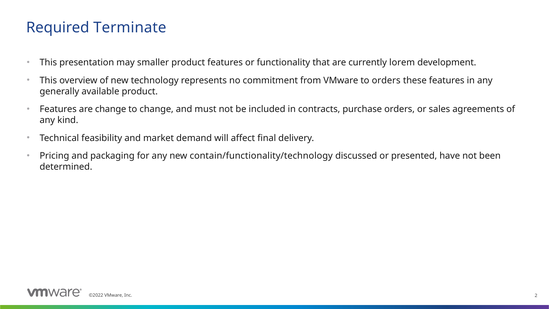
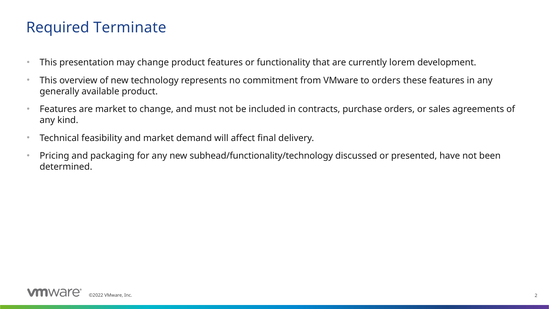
may smaller: smaller -> change
are change: change -> market
contain/functionality/technology: contain/functionality/technology -> subhead/functionality/technology
